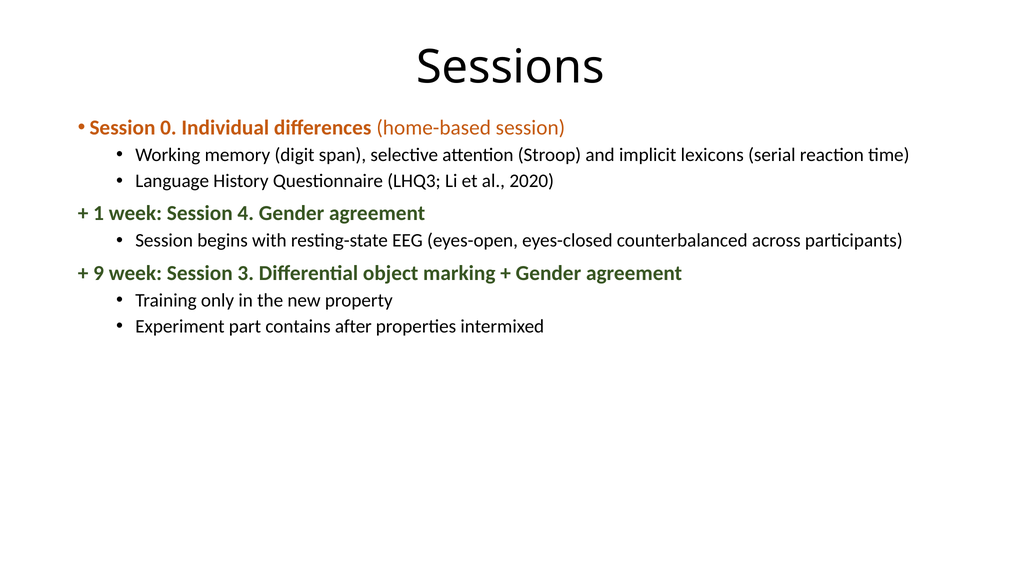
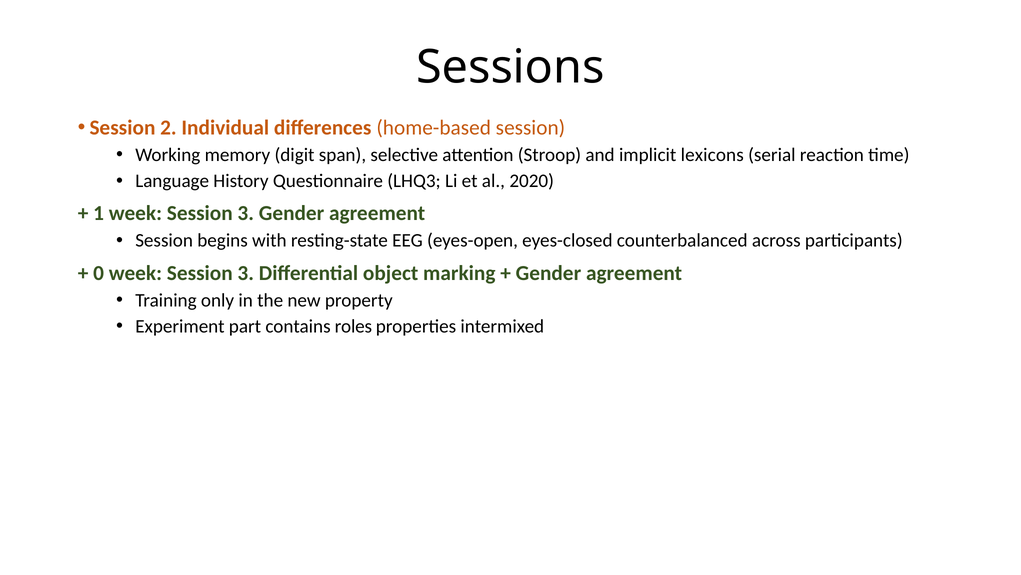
0: 0 -> 2
1 week Session 4: 4 -> 3
9: 9 -> 0
after: after -> roles
